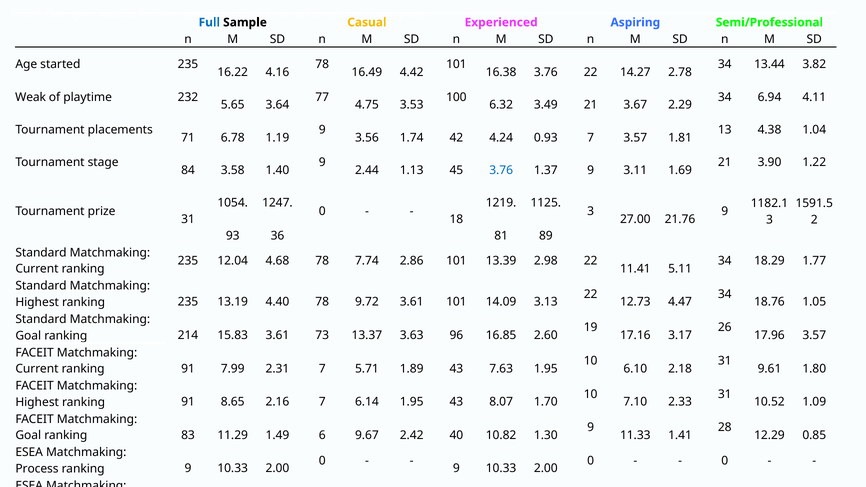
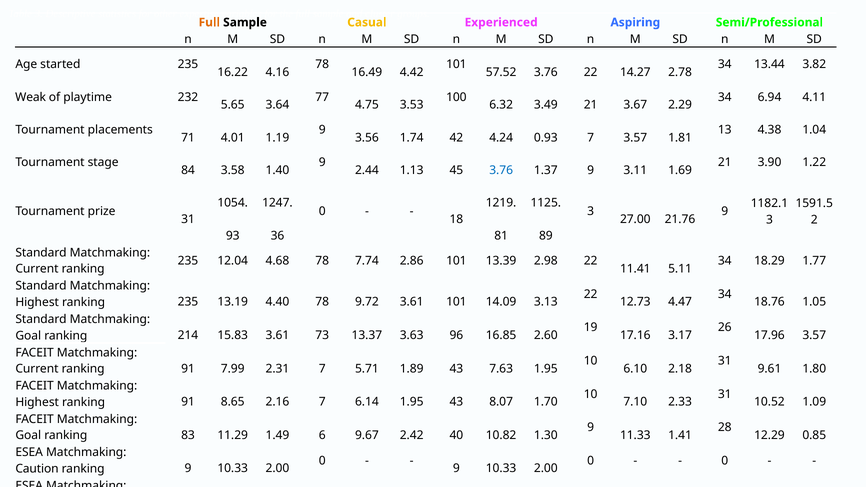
Full at (209, 22) colour: blue -> orange
16.38: 16.38 -> 57.52
6.78: 6.78 -> 4.01
Process: Process -> Caution
